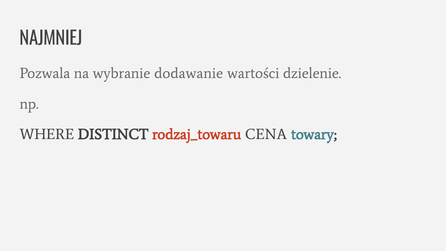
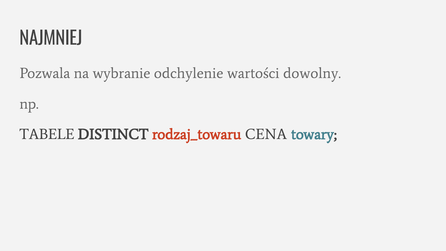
dodawanie: dodawanie -> odchylenie
dzielenie: dzielenie -> dowolny
WHERE: WHERE -> TABELE
